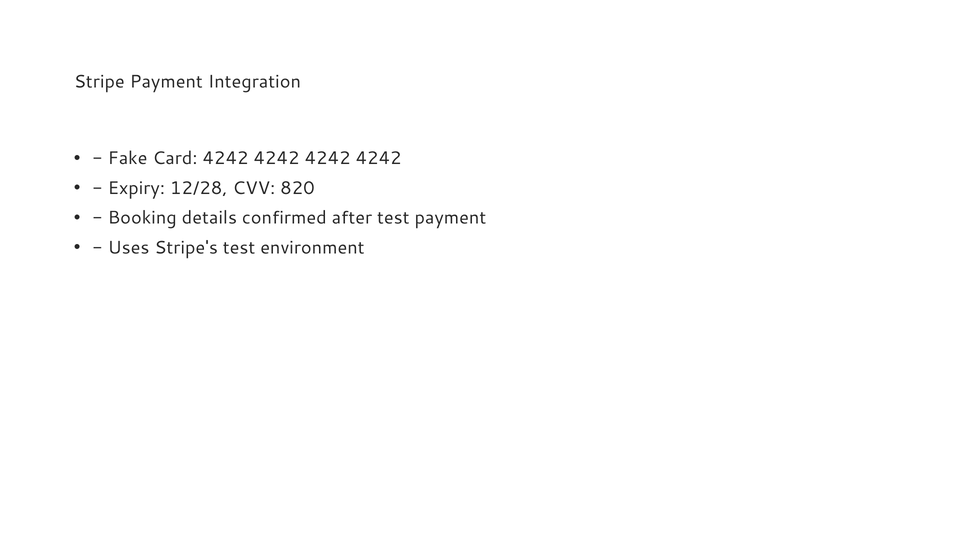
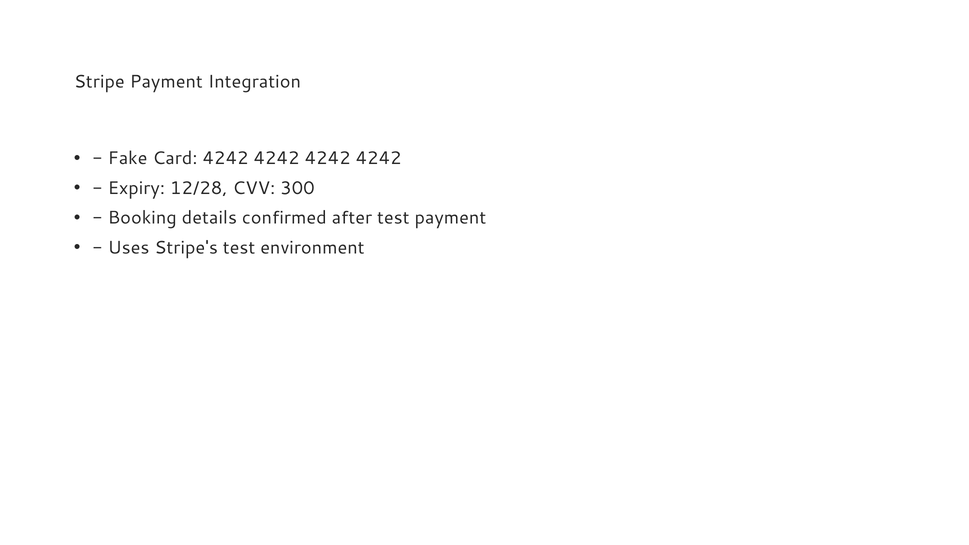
820: 820 -> 300
